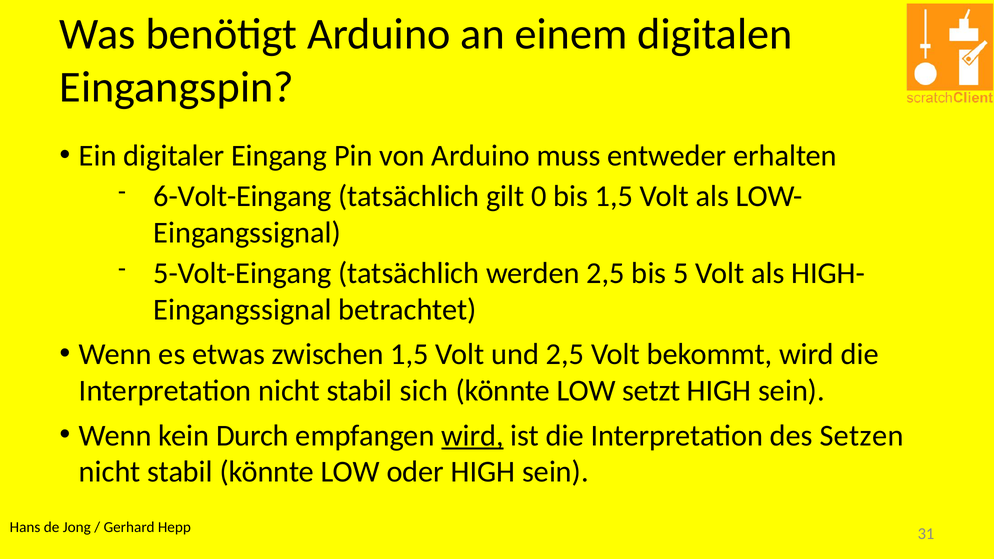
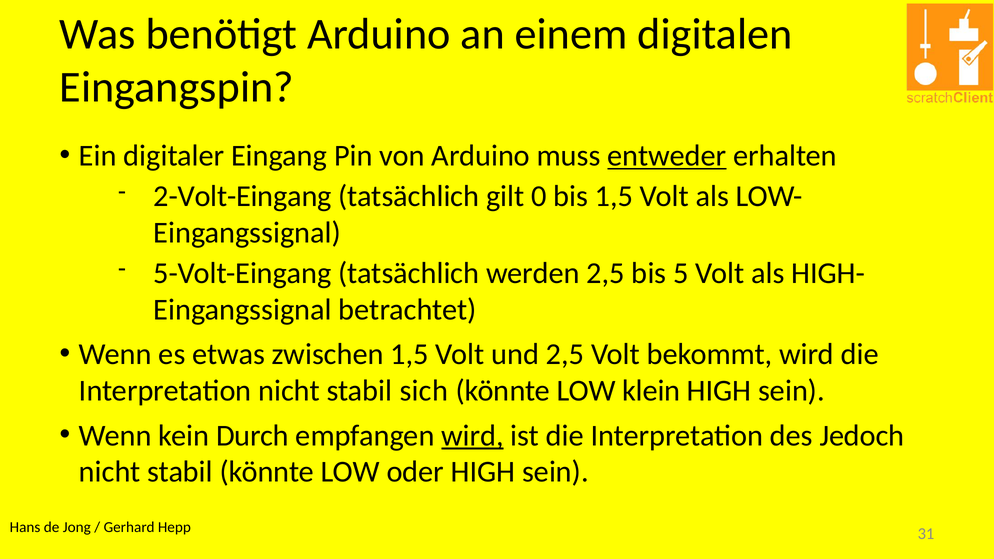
entweder underline: none -> present
6-Volt-Eingang: 6-Volt-Eingang -> 2-Volt-Eingang
setzt: setzt -> klein
Setzen: Setzen -> Jedoch
